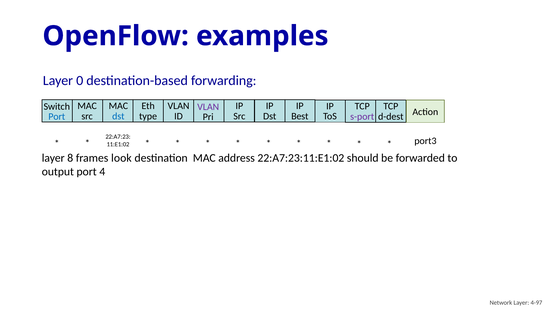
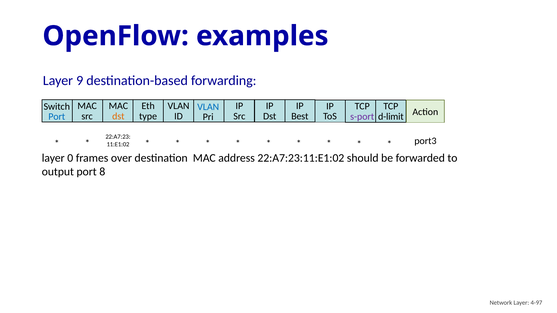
0: 0 -> 9
VLAN at (208, 107) colour: purple -> blue
dst at (118, 116) colour: blue -> orange
d-dest: d-dest -> d-limit
8: 8 -> 0
look: look -> over
4: 4 -> 8
